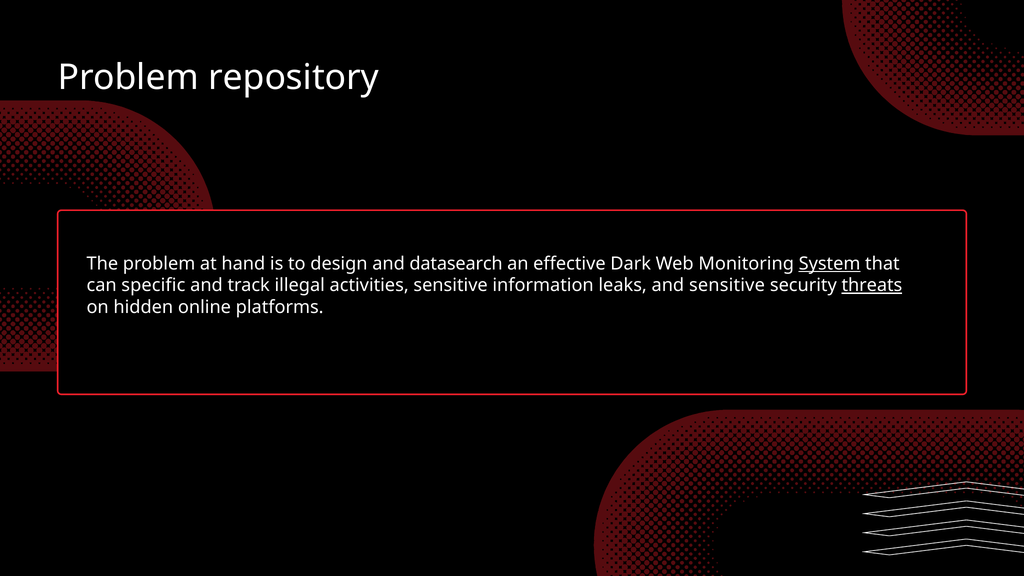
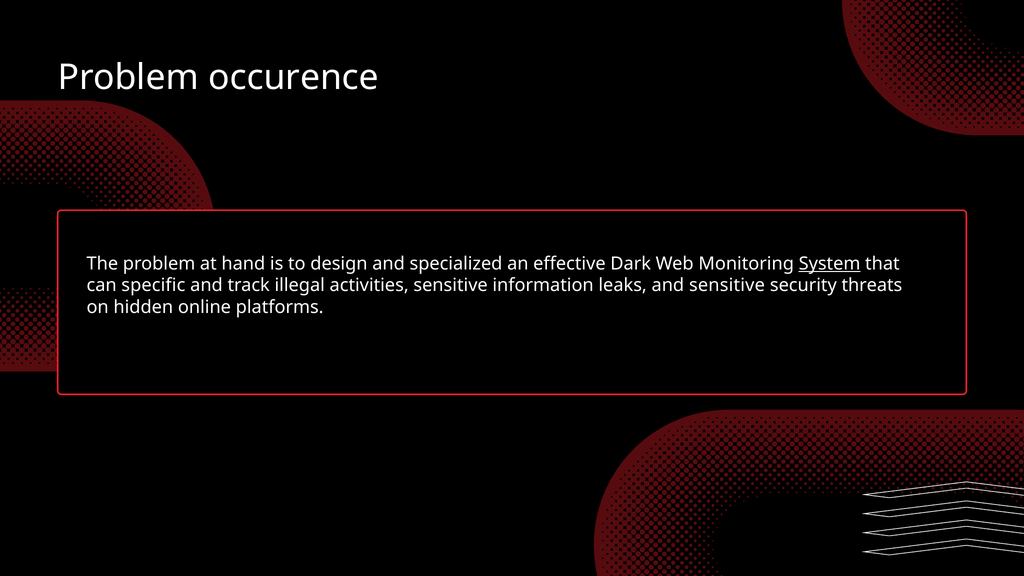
repository: repository -> occurence
datasearch: datasearch -> specialized
threats underline: present -> none
